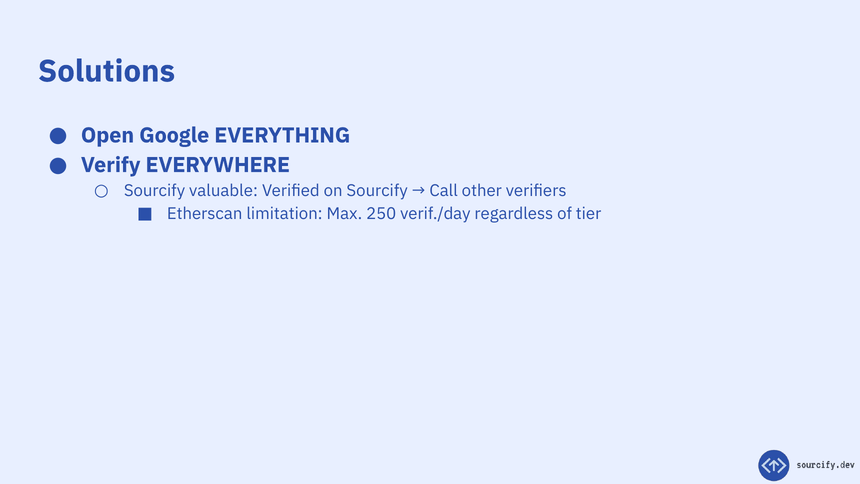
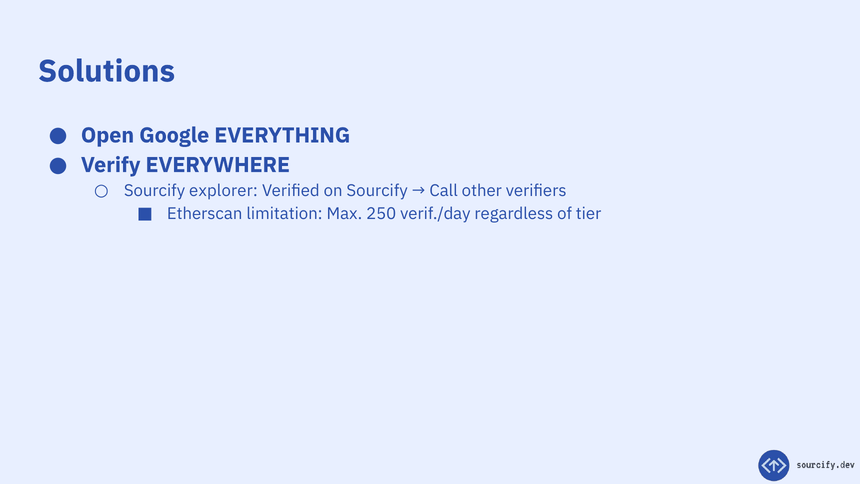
valuable: valuable -> explorer
